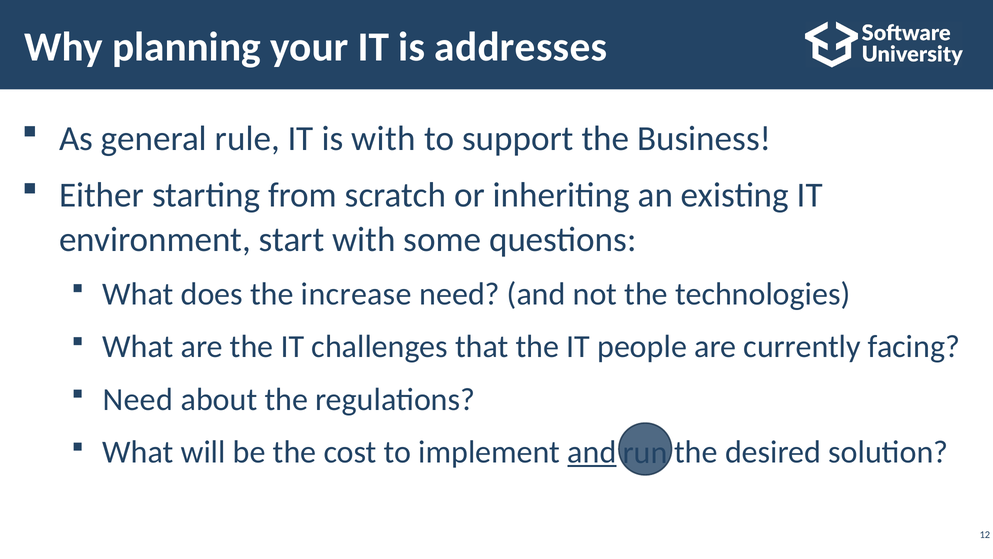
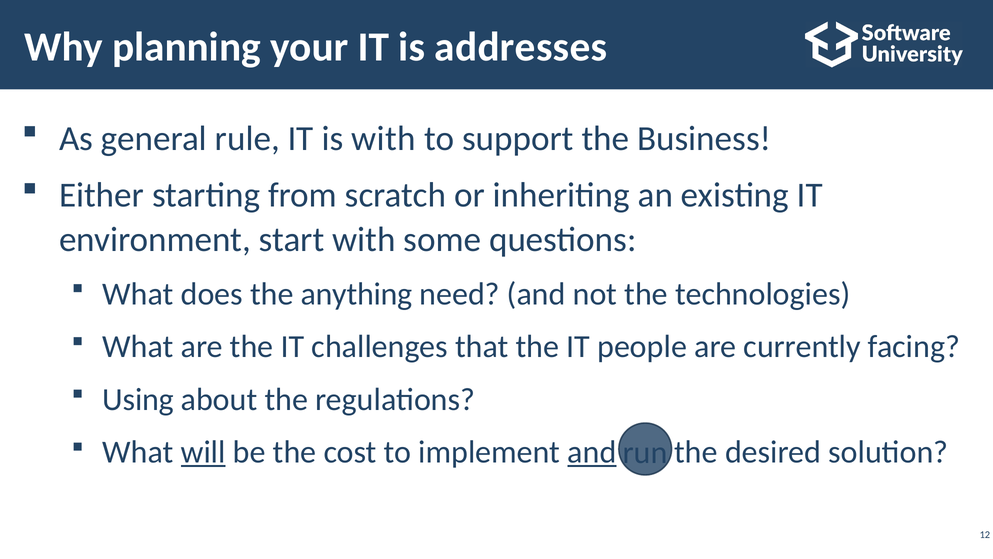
increase: increase -> anything
Need at (138, 399): Need -> Using
will underline: none -> present
